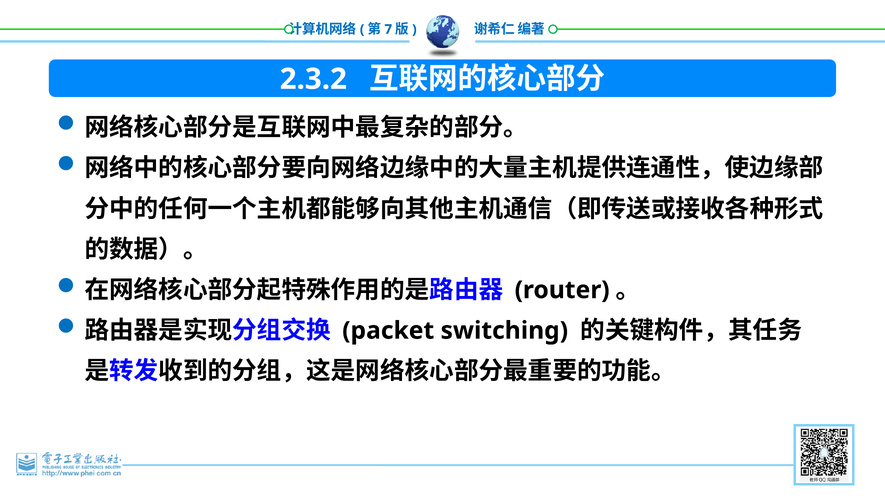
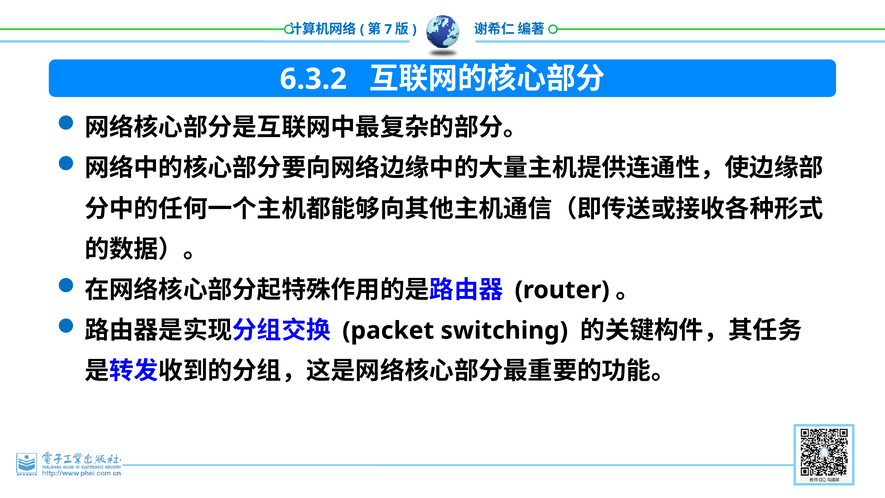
2.3.2: 2.3.2 -> 6.3.2
